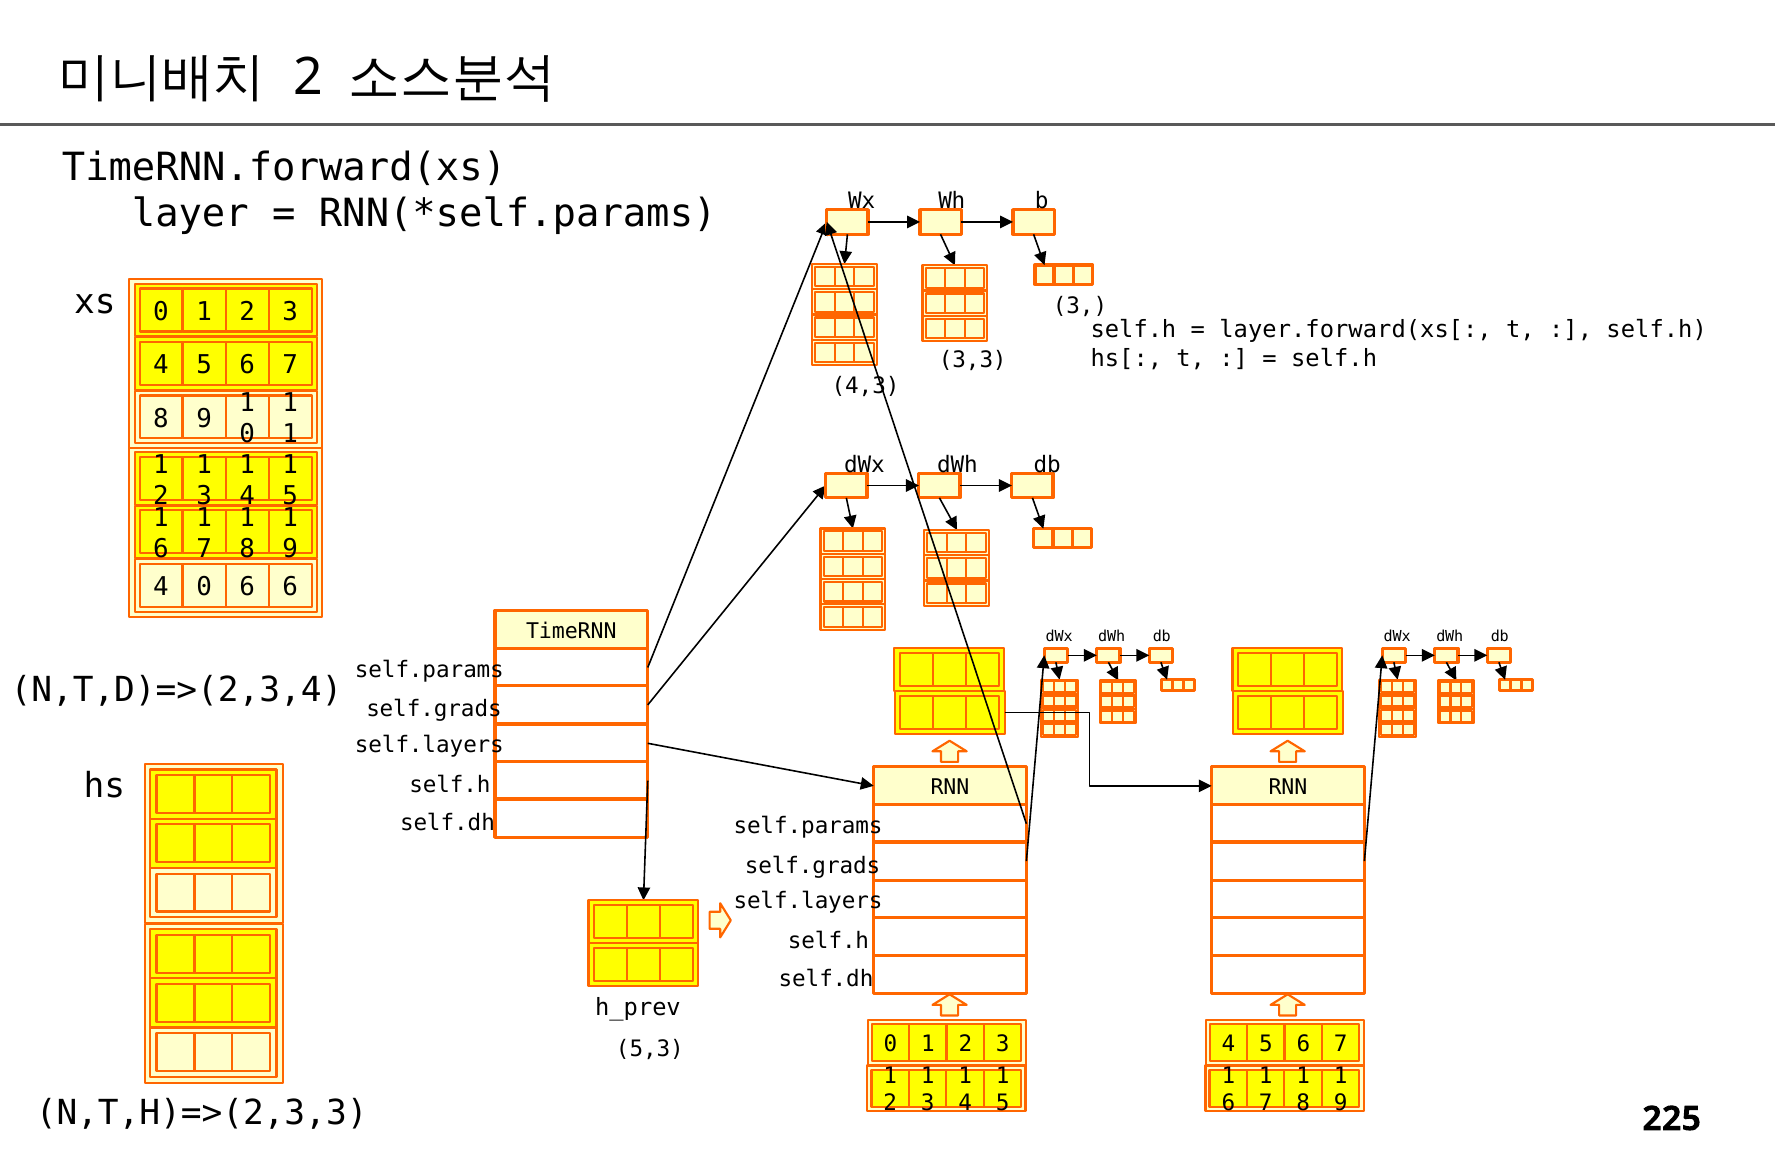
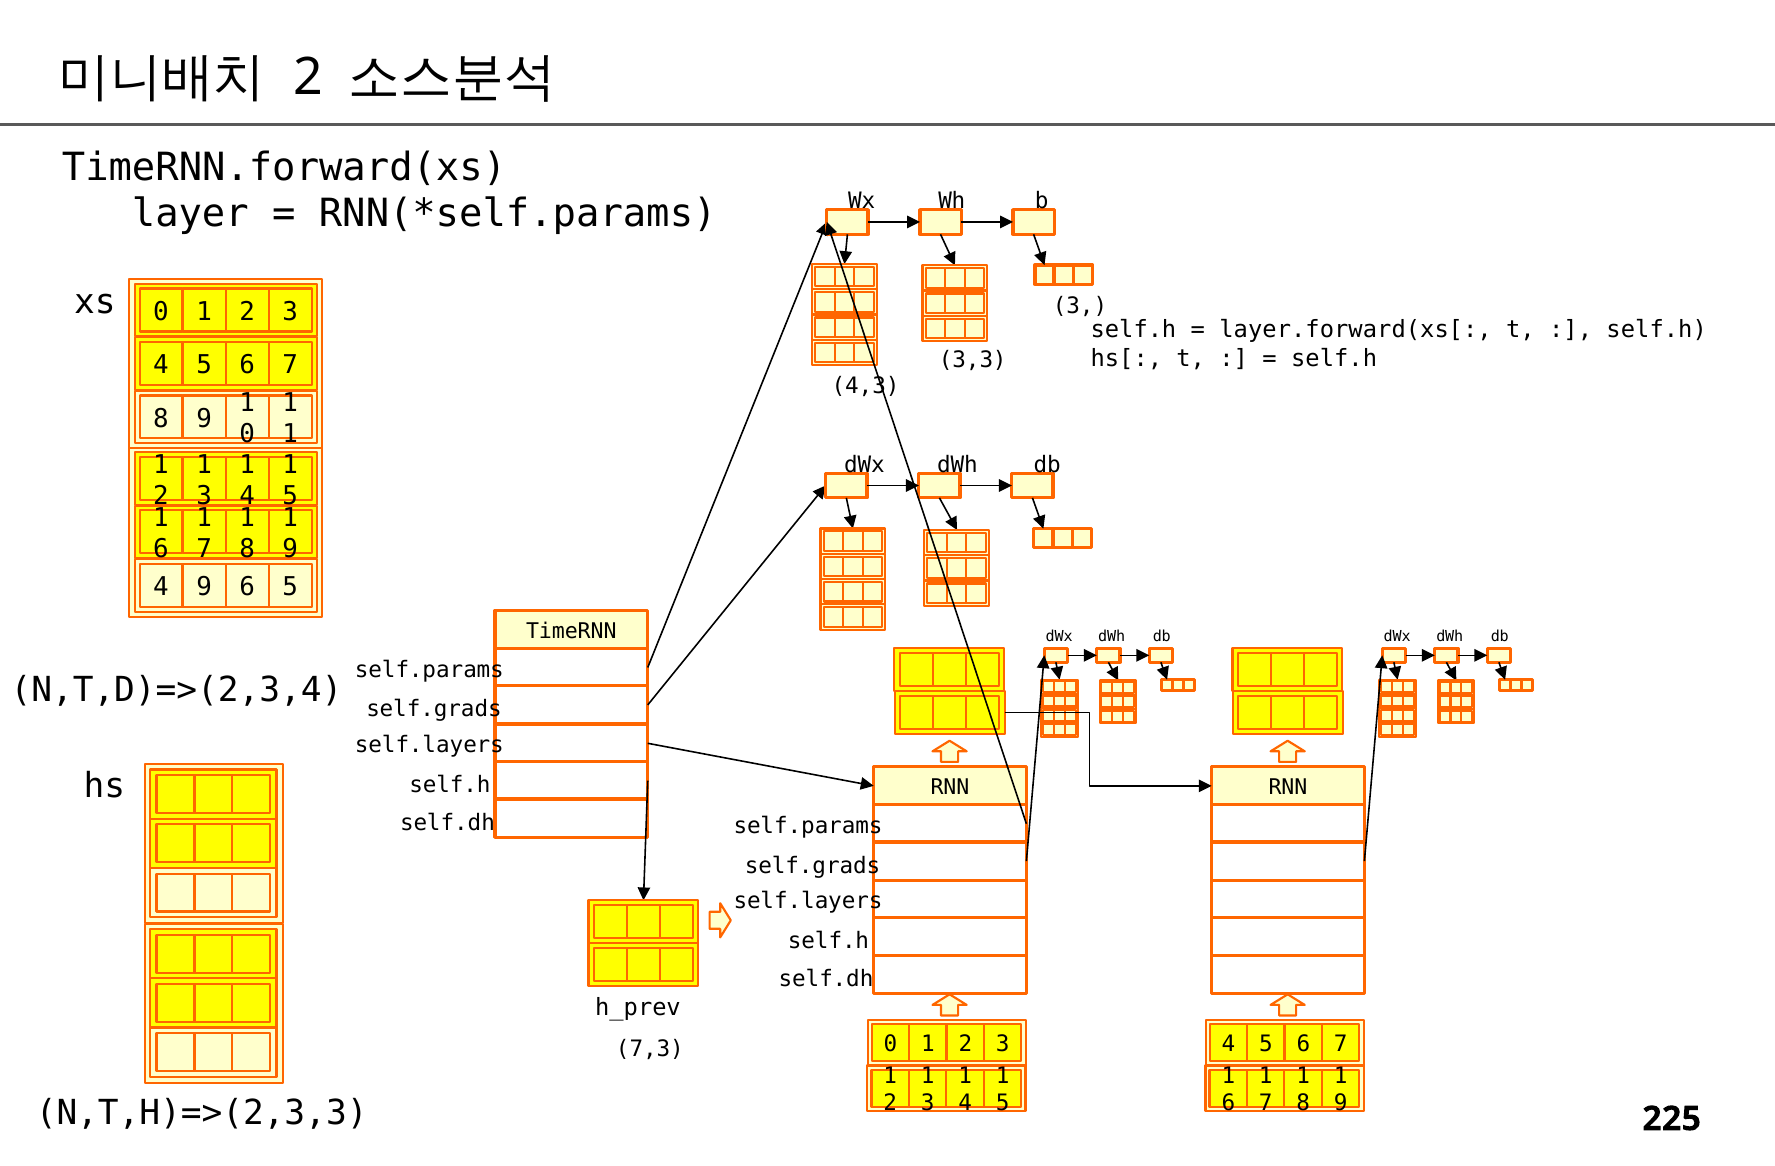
4 0: 0 -> 9
6 6: 6 -> 5
5,3: 5,3 -> 7,3
